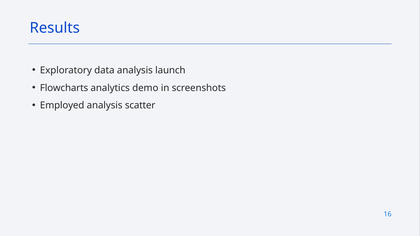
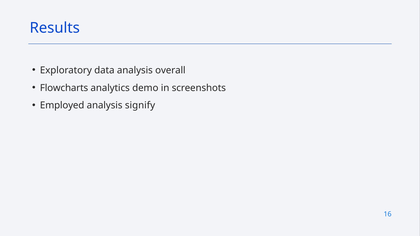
launch: launch -> overall
scatter: scatter -> signify
